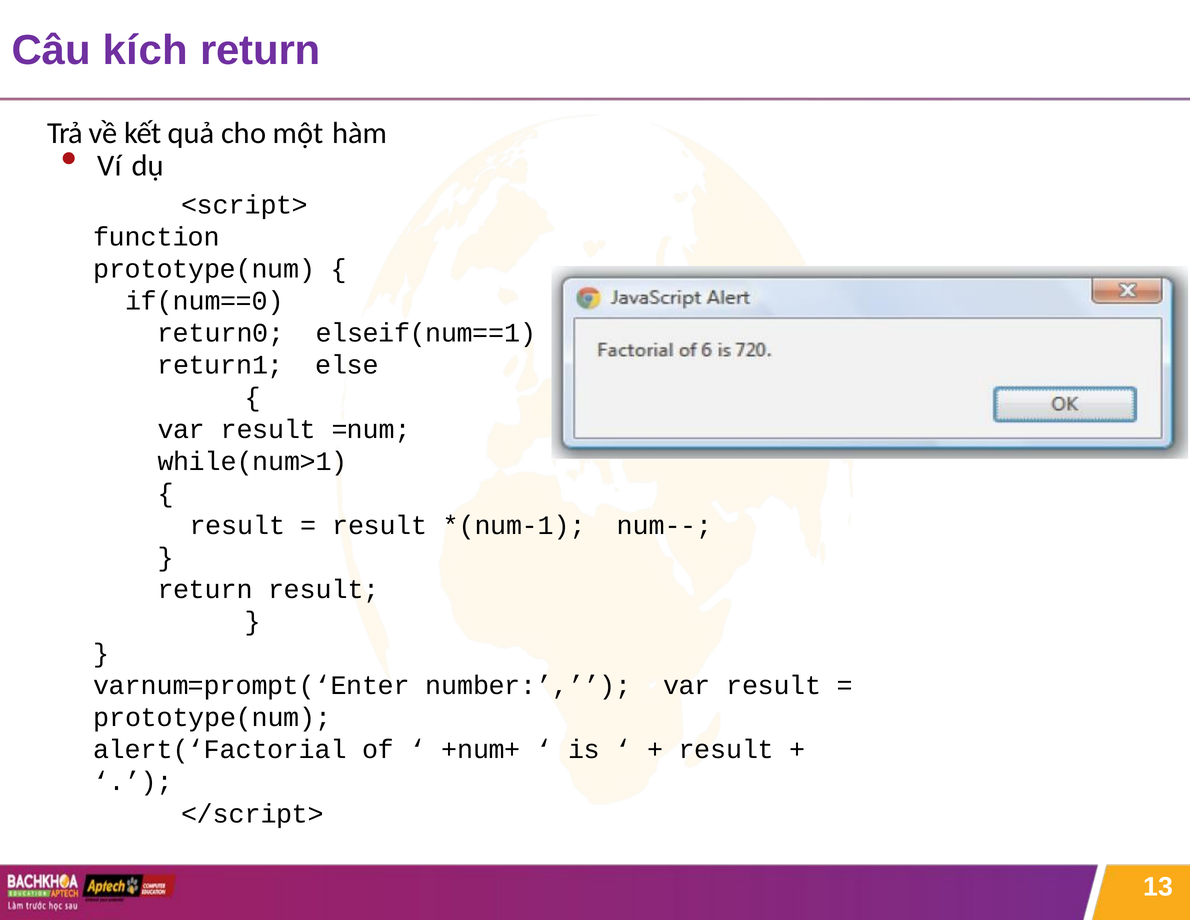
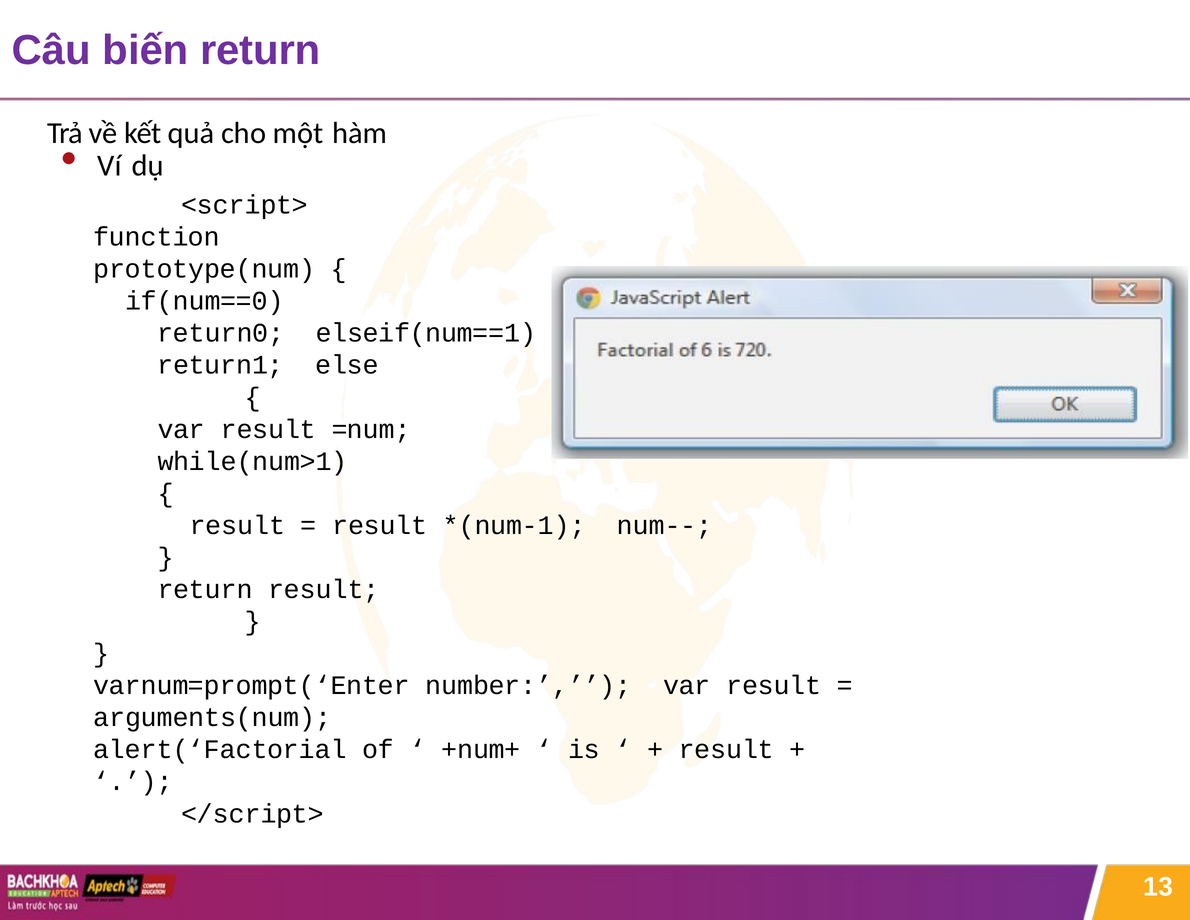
kích: kích -> biến
prototype(num at (212, 717): prototype(num -> arguments(num
